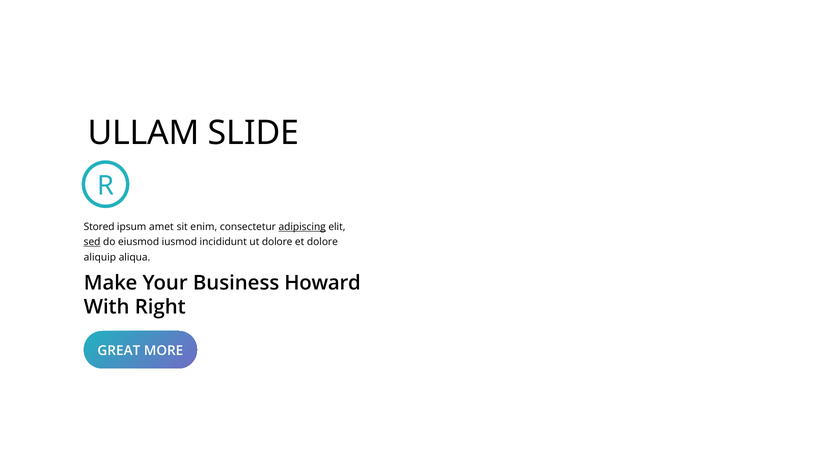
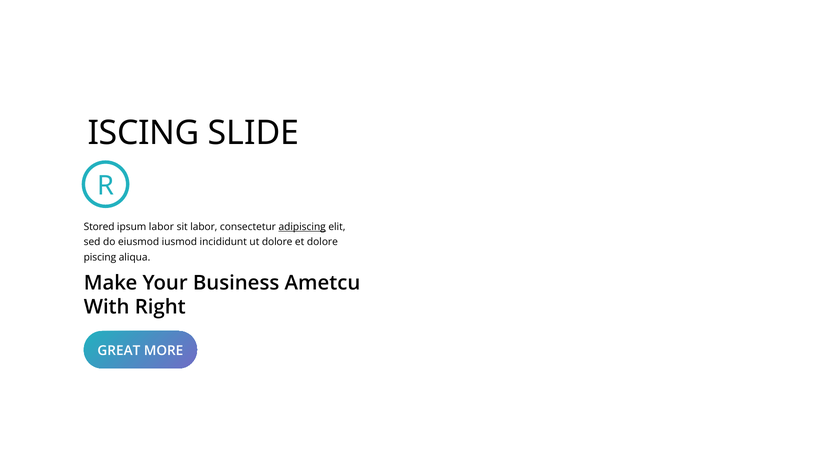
ULLAM: ULLAM -> ISCING
ipsum amet: amet -> labor
sit enim: enim -> labor
sed underline: present -> none
aliquip: aliquip -> piscing
Howard: Howard -> Ametcu
